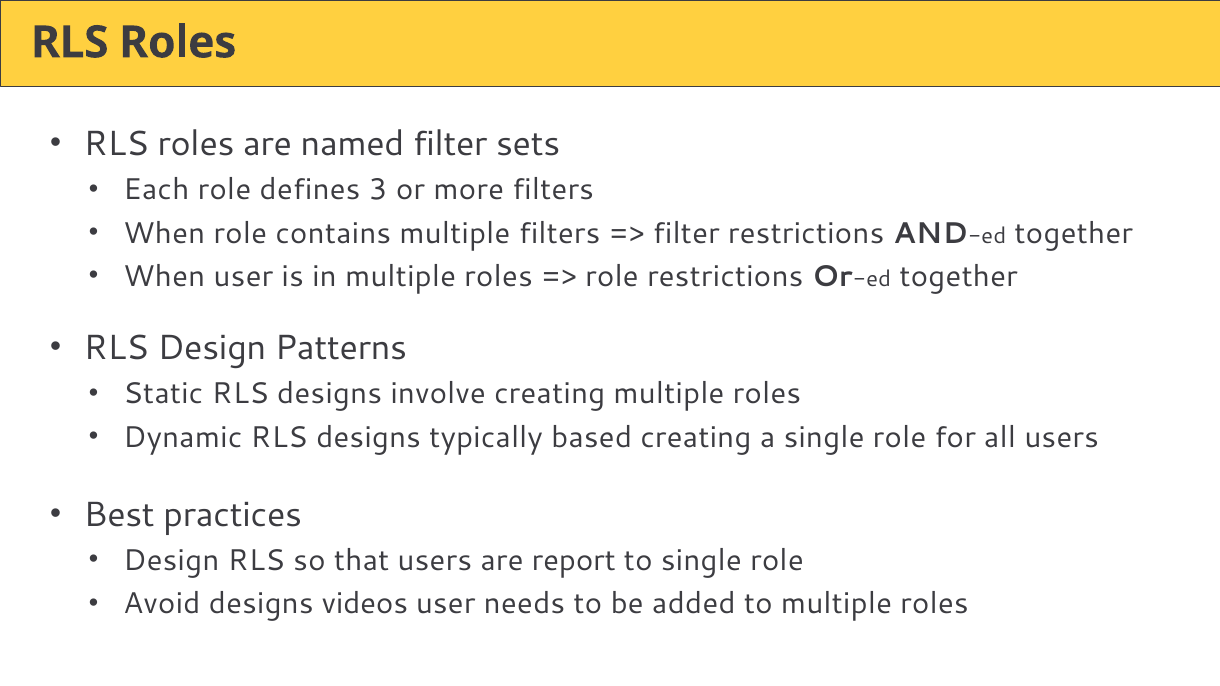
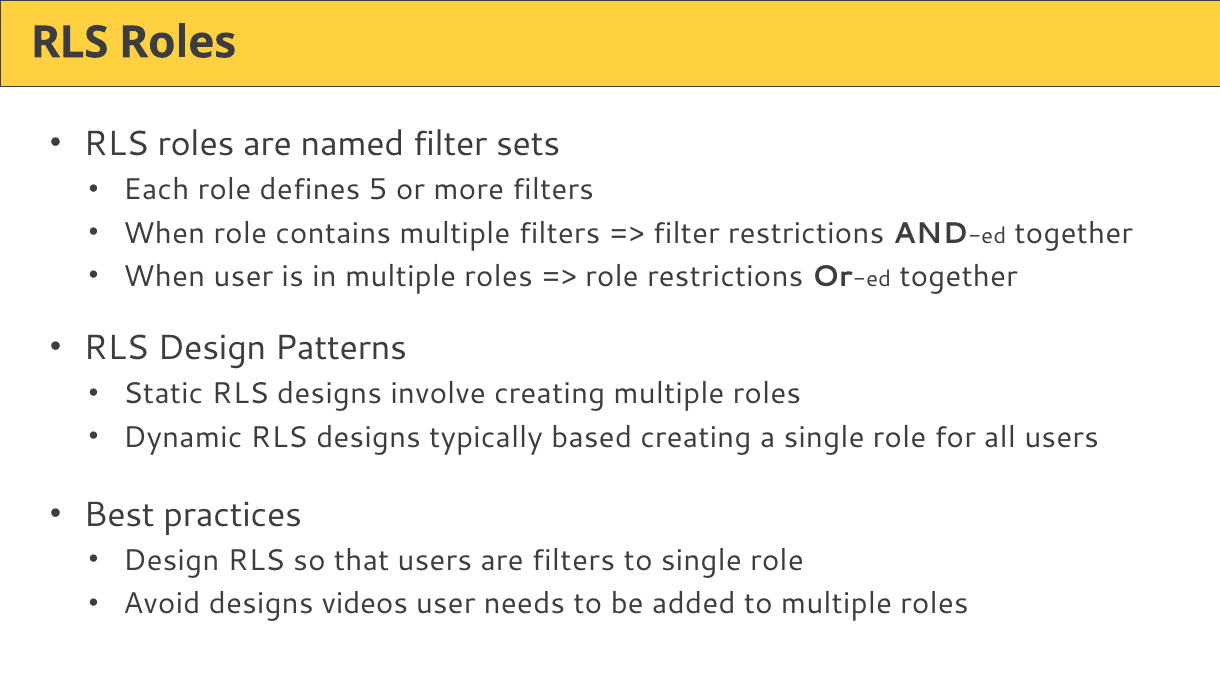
3: 3 -> 5
are report: report -> filters
